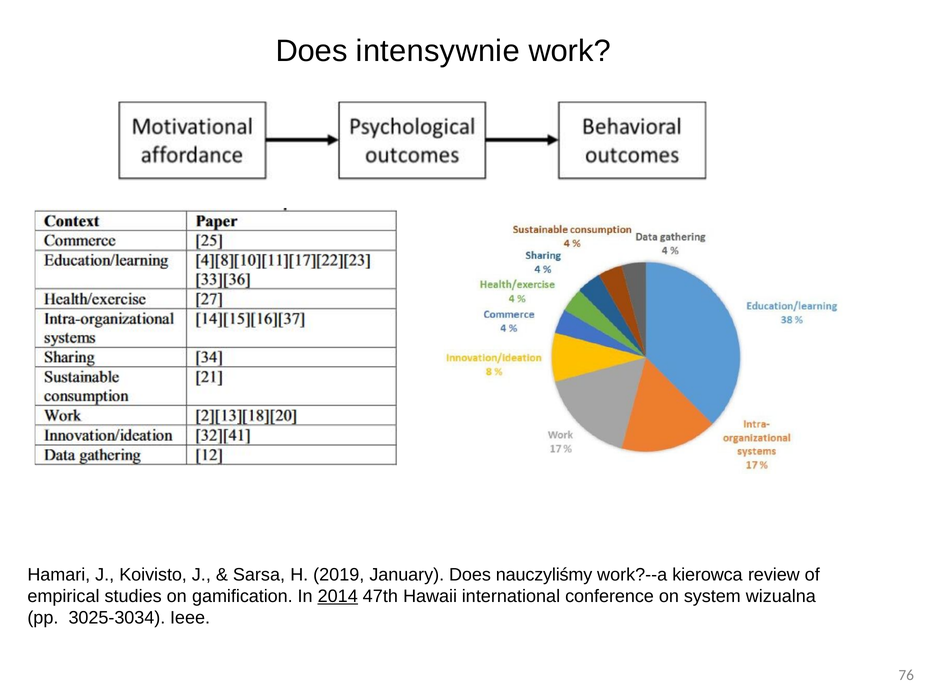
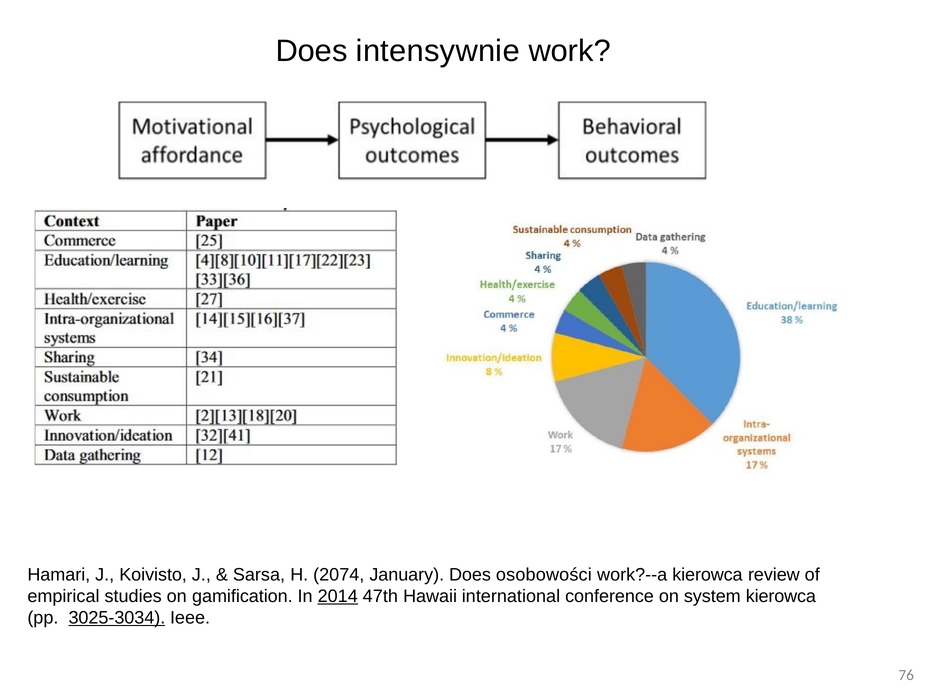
2019: 2019 -> 2074
nauczyliśmy: nauczyliśmy -> osobowości
system wizualna: wizualna -> kierowca
3025-3034 underline: none -> present
